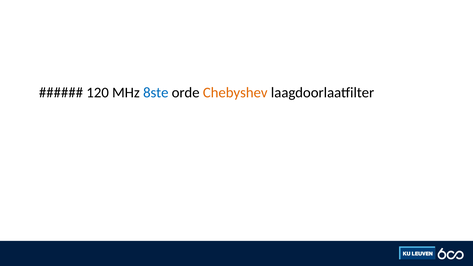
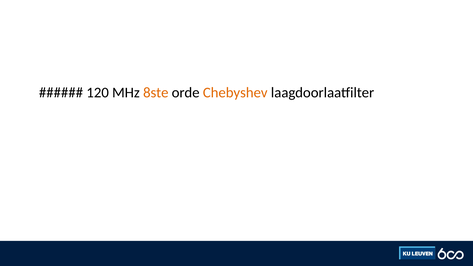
8ste colour: blue -> orange
